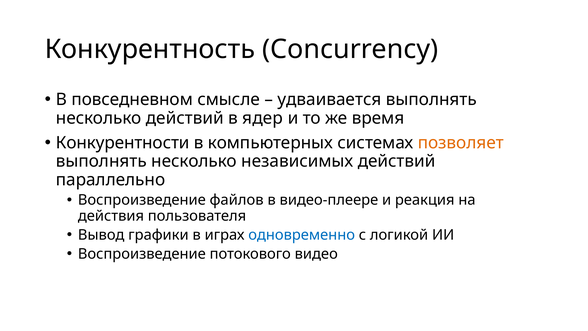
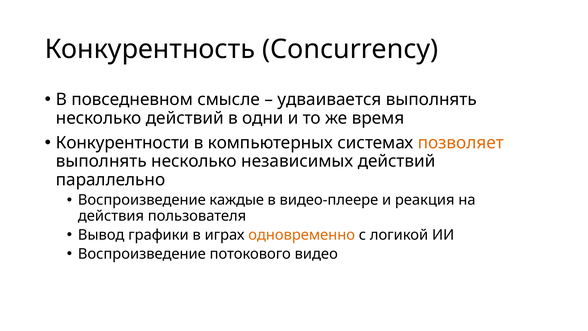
ядер: ядер -> одни
файлов: файлов -> каждые
одновременно colour: blue -> orange
